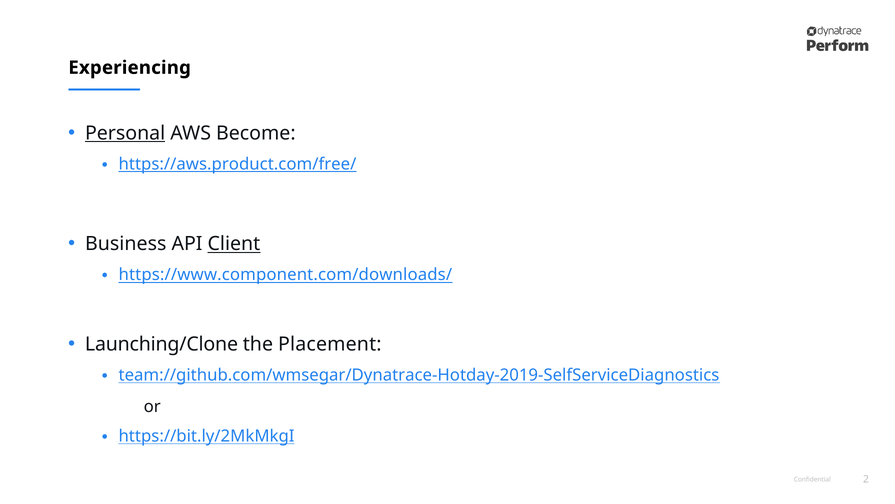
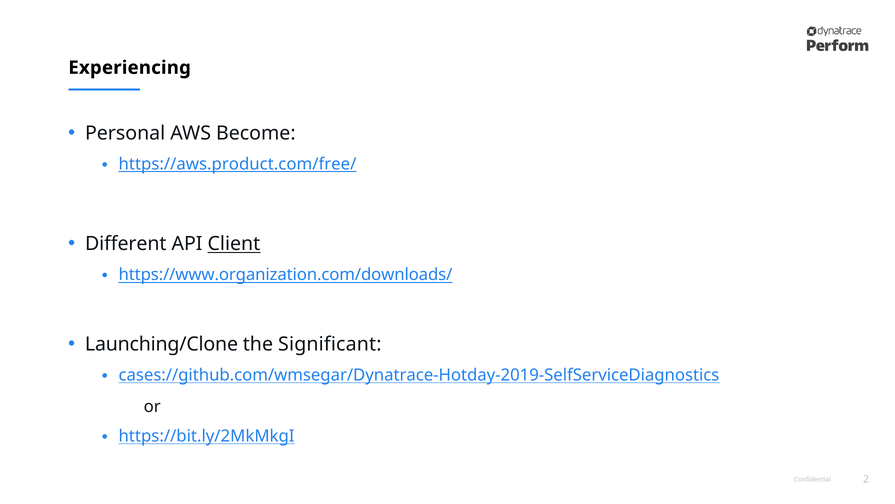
Personal underline: present -> none
Business: Business -> Different
https://www.component.com/downloads/: https://www.component.com/downloads/ -> https://www.organization.com/downloads/
Placement: Placement -> Significant
team://github.com/wmsegar/Dynatrace-Hotday-2019-SelfServiceDiagnostics: team://github.com/wmsegar/Dynatrace-Hotday-2019-SelfServiceDiagnostics -> cases://github.com/wmsegar/Dynatrace-Hotday-2019-SelfServiceDiagnostics
